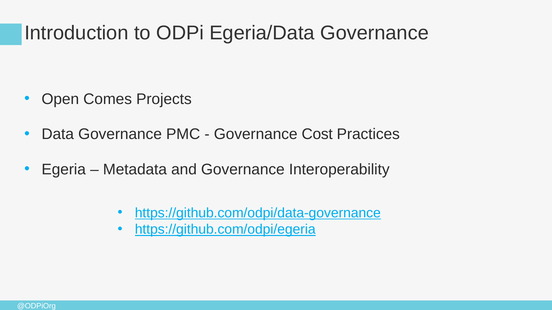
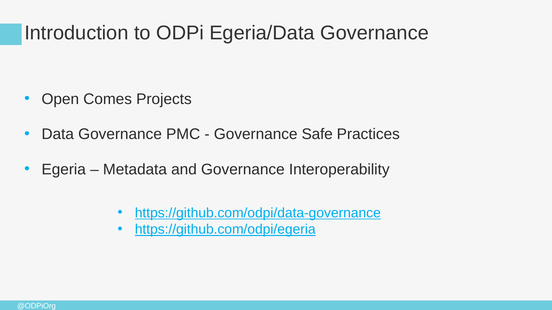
Cost: Cost -> Safe
